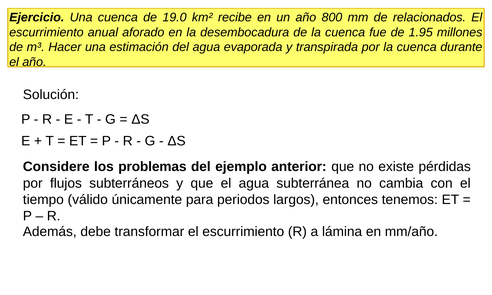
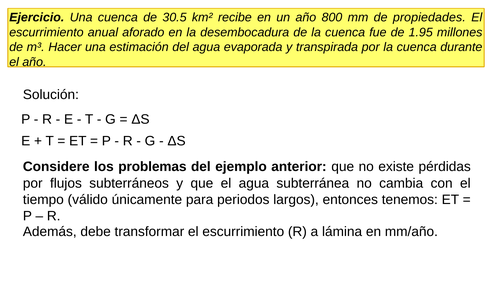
19.0: 19.0 -> 30.5
relacionados: relacionados -> propiedades
